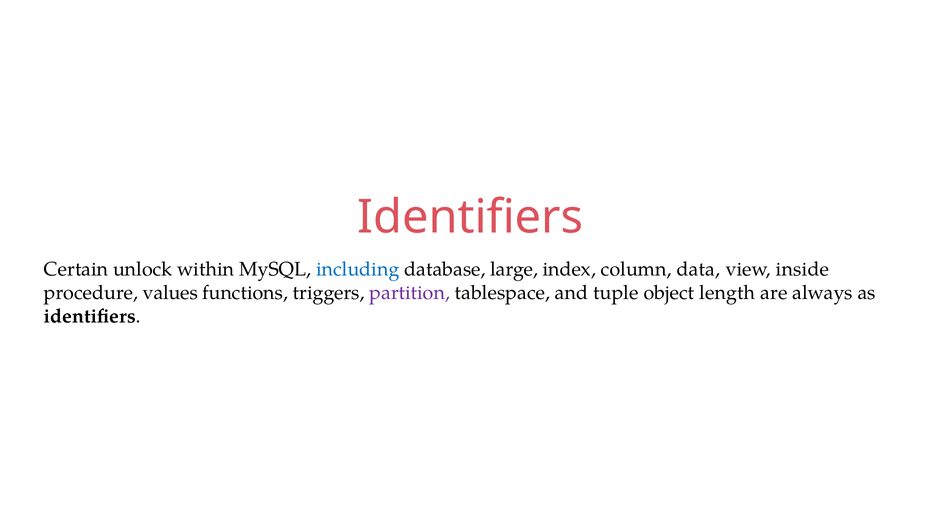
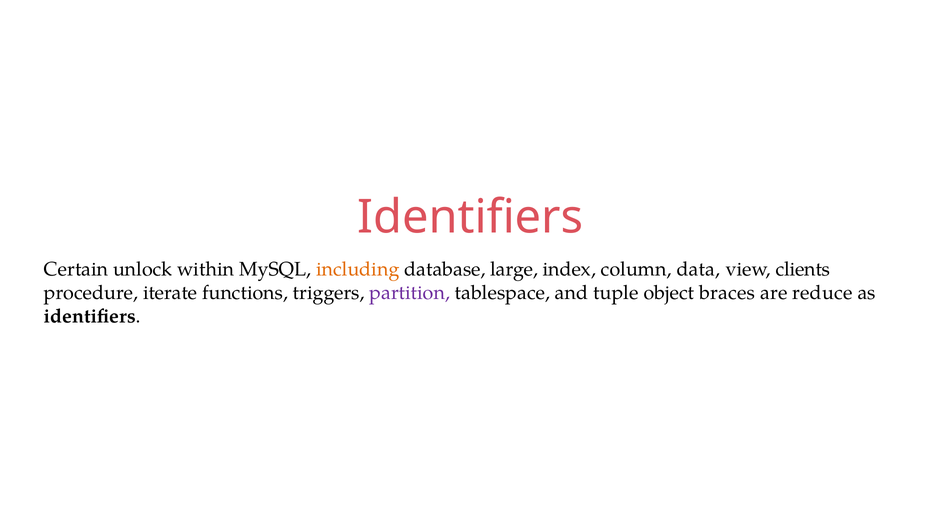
including colour: blue -> orange
inside: inside -> clients
values: values -> iterate
length: length -> braces
always: always -> reduce
